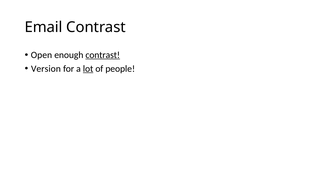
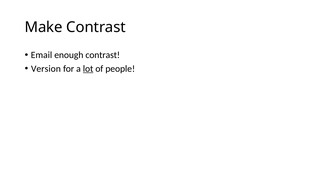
Email: Email -> Make
Open: Open -> Email
contrast at (103, 55) underline: present -> none
